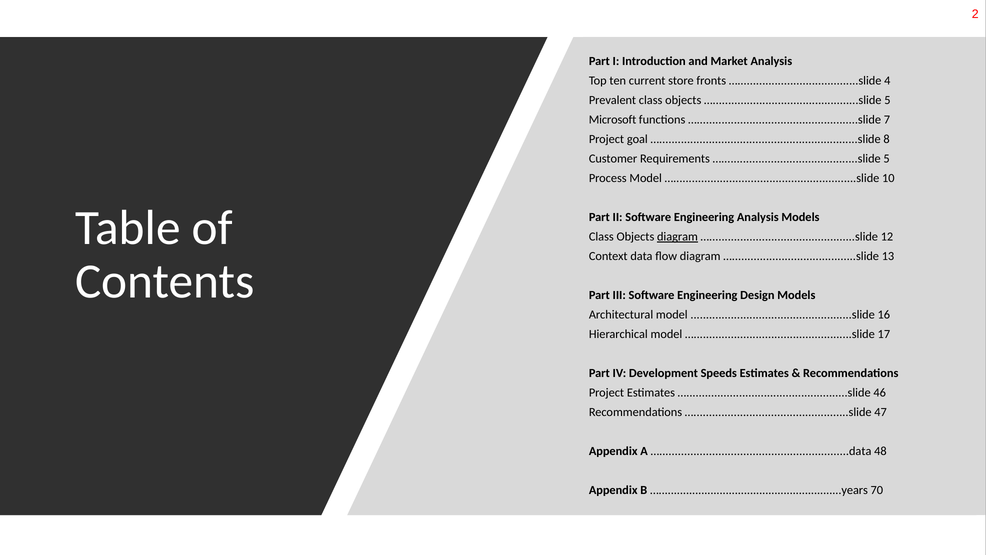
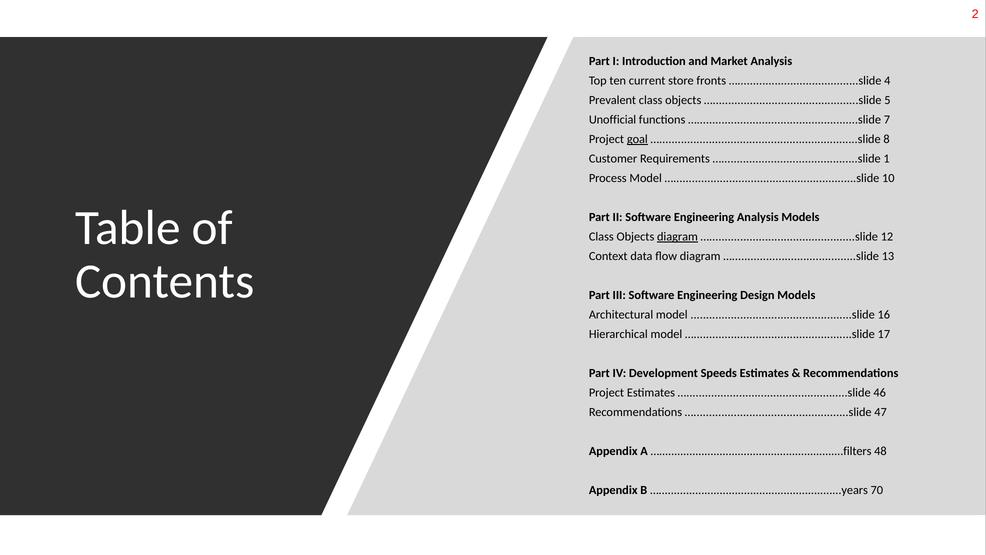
Microsoft: Microsoft -> Unofficial
goal underline: none -> present
…............................................slide 5: 5 -> 1
….............................................................data: ….............................................................data -> ….............................................................filters
